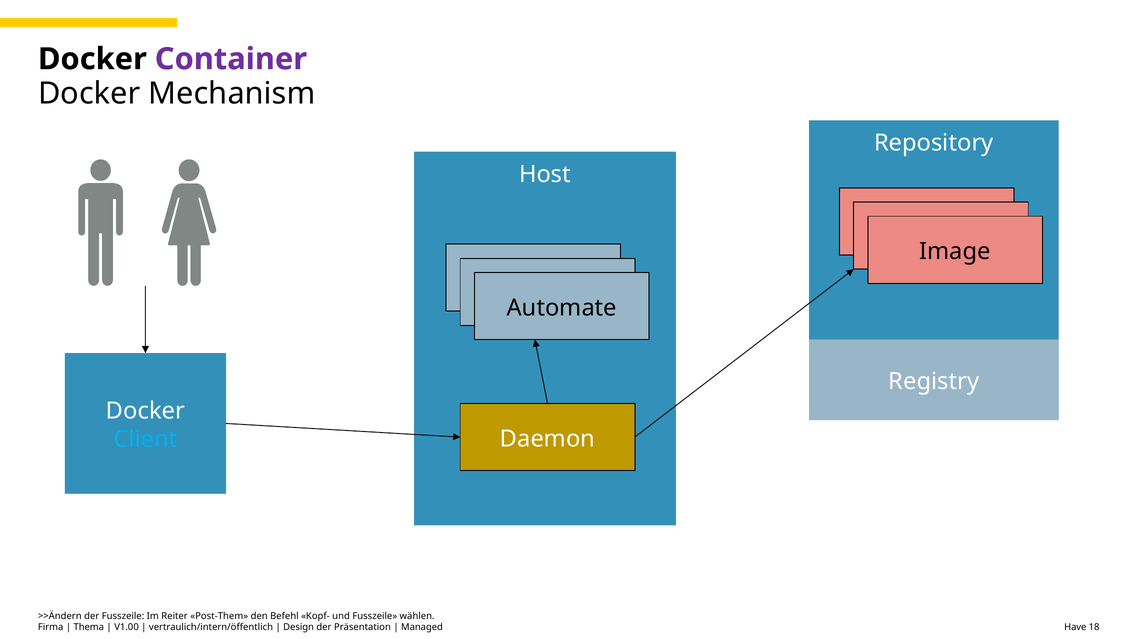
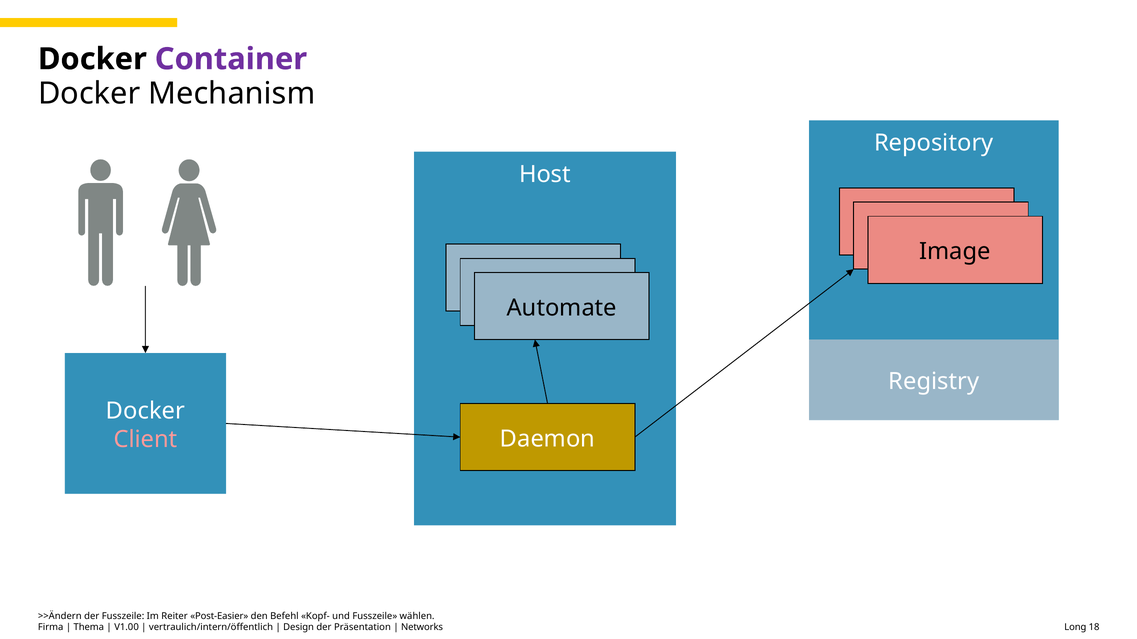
Client colour: light blue -> pink
Post-Them: Post-Them -> Post-Easier
Have: Have -> Long
Managed: Managed -> Networks
